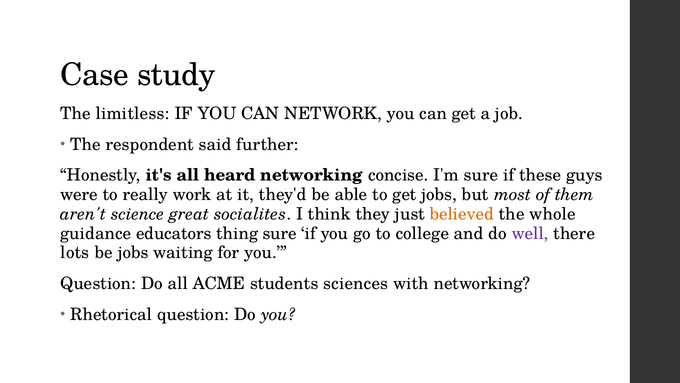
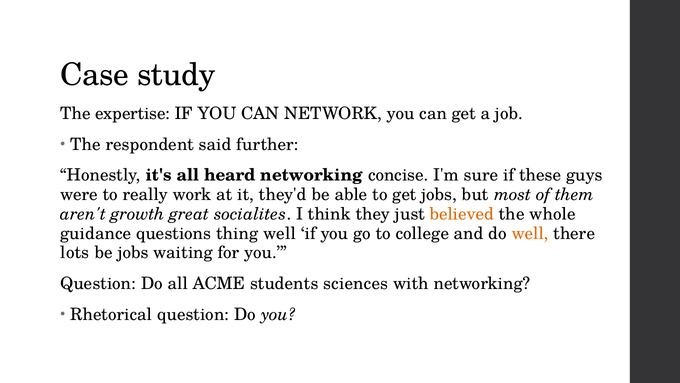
limitless: limitless -> expertise
science: science -> growth
educators: educators -> questions
thing sure: sure -> well
well at (530, 233) colour: purple -> orange
